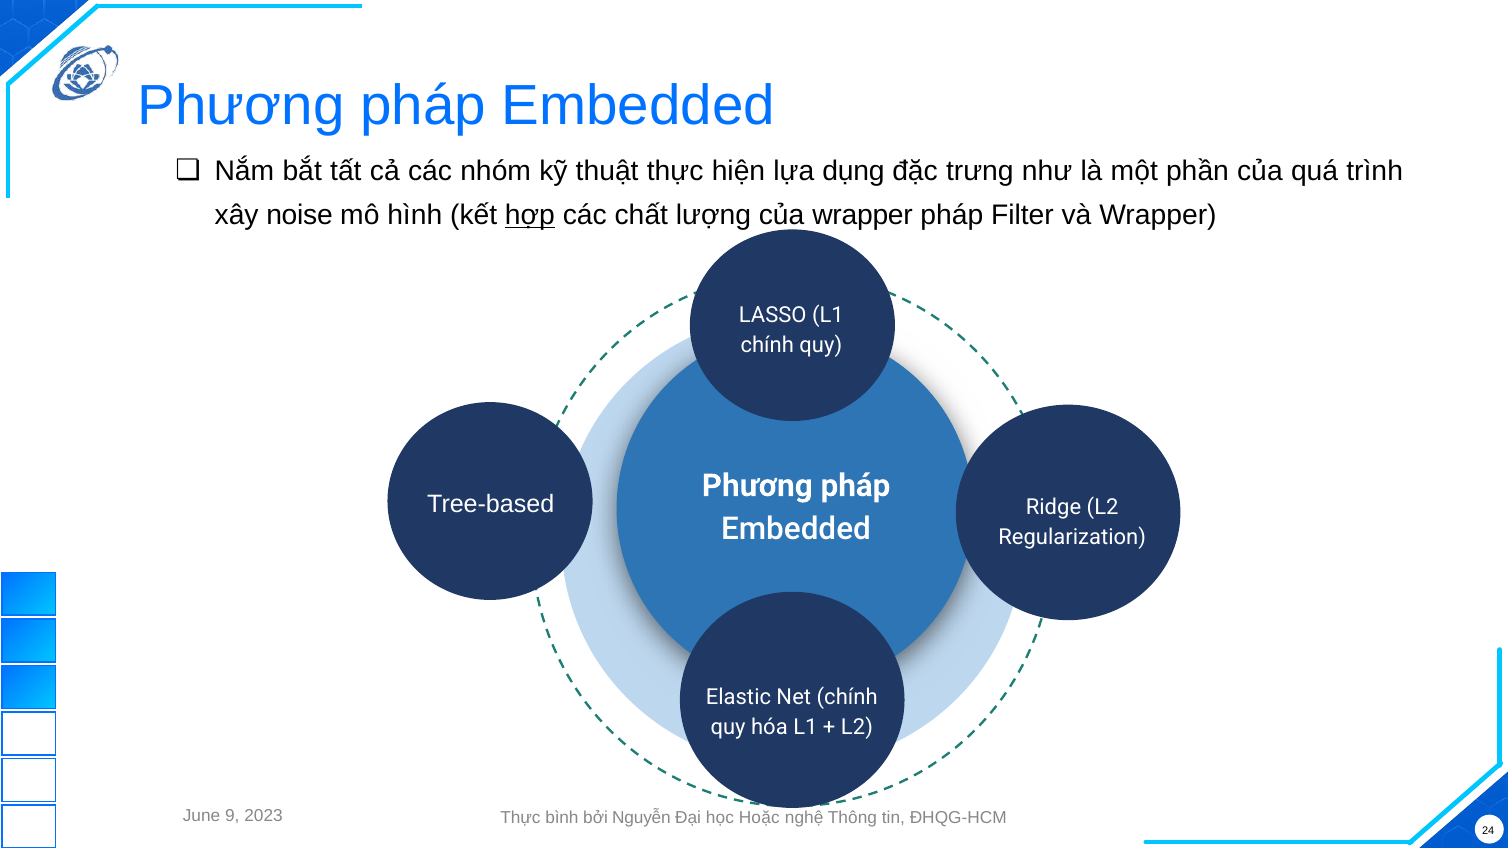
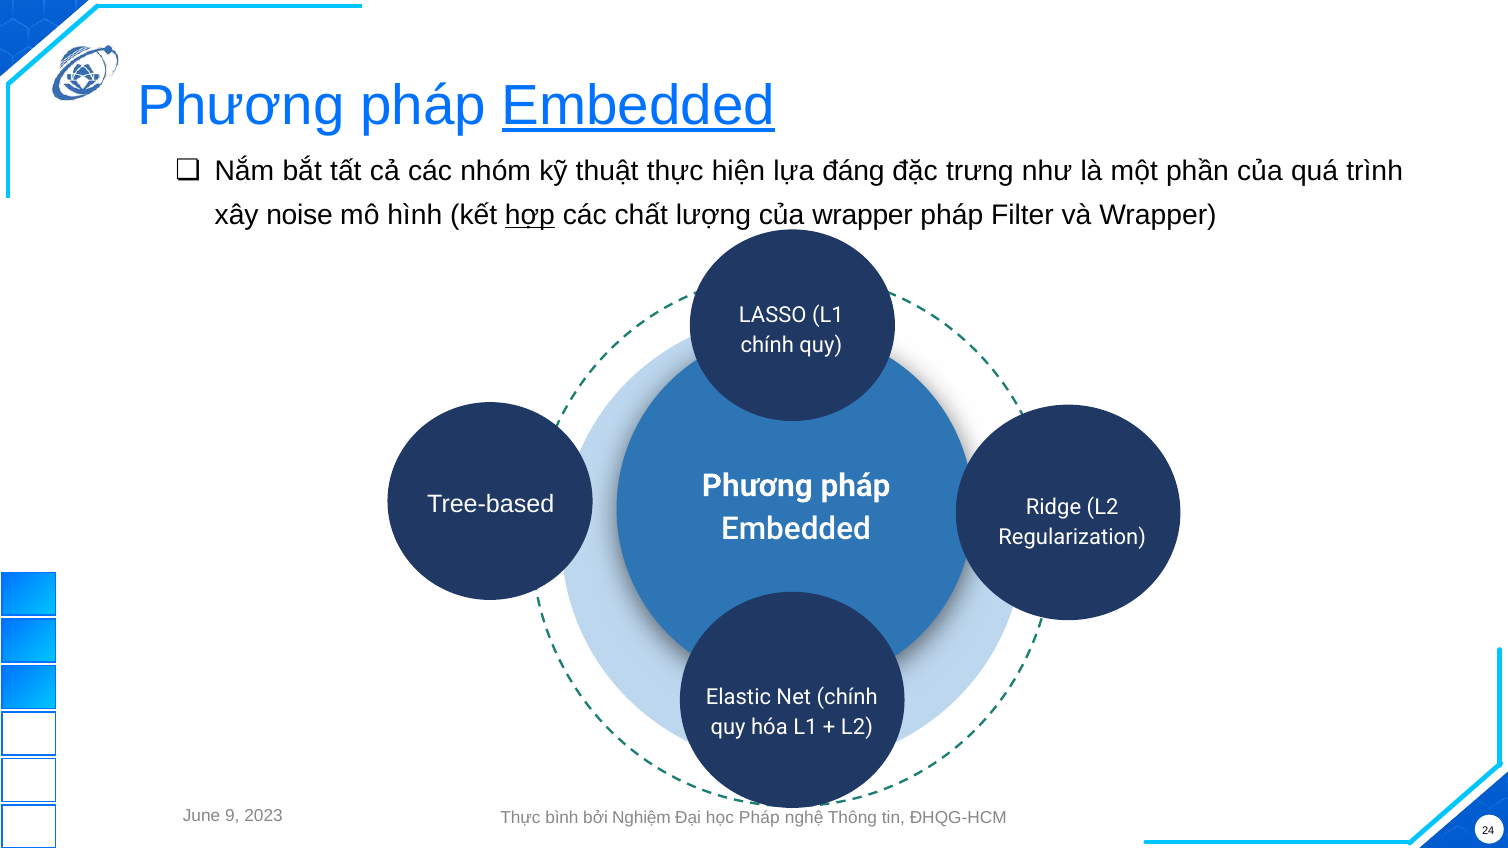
Embedded at (638, 106) underline: none -> present
dụng: dụng -> đáng
Nguyễn: Nguyễn -> Nghiệm
học Hoặc: Hoặc -> Pháp
